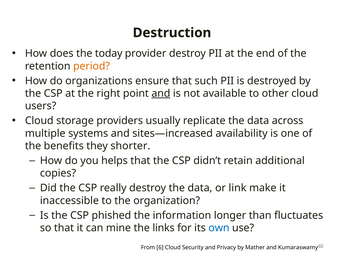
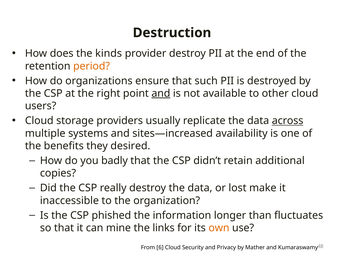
today: today -> kinds
across underline: none -> present
shorter: shorter -> desired
helps: helps -> badly
link: link -> lost
own colour: blue -> orange
